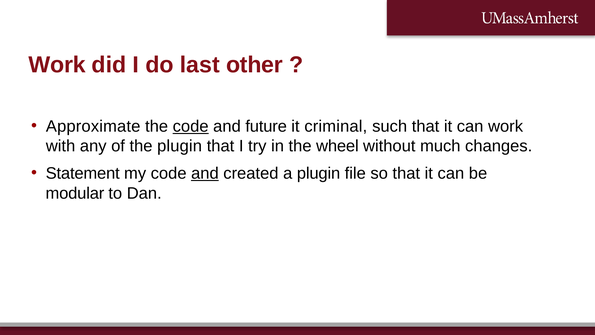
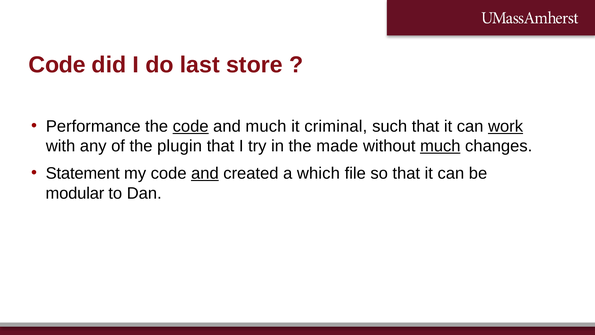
Work at (57, 65): Work -> Code
other: other -> store
Approximate: Approximate -> Performance
and future: future -> much
work at (506, 126) underline: none -> present
wheel: wheel -> made
much at (440, 146) underline: none -> present
a plugin: plugin -> which
